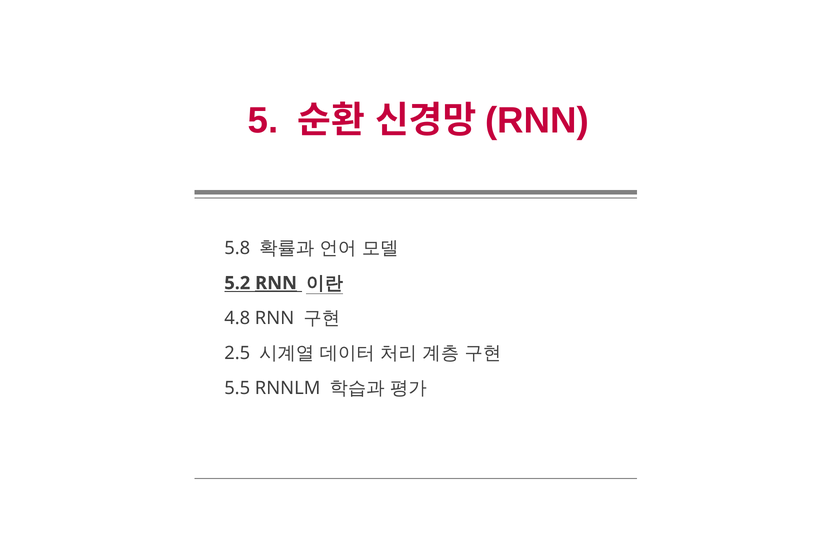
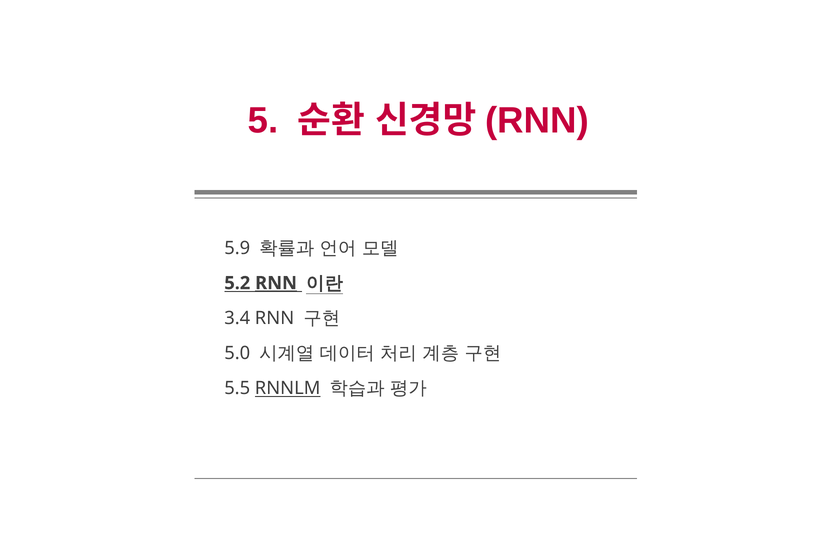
5.8: 5.8 -> 5.9
4.8: 4.8 -> 3.4
2.5: 2.5 -> 5.0
RNNLM underline: none -> present
